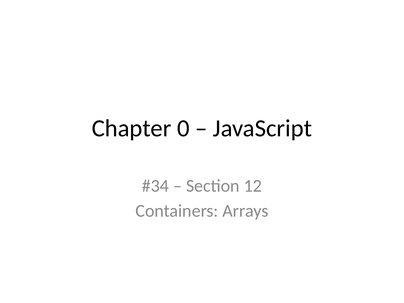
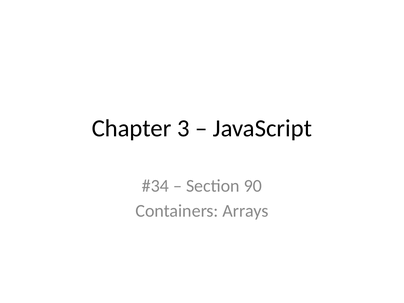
0: 0 -> 3
12: 12 -> 90
